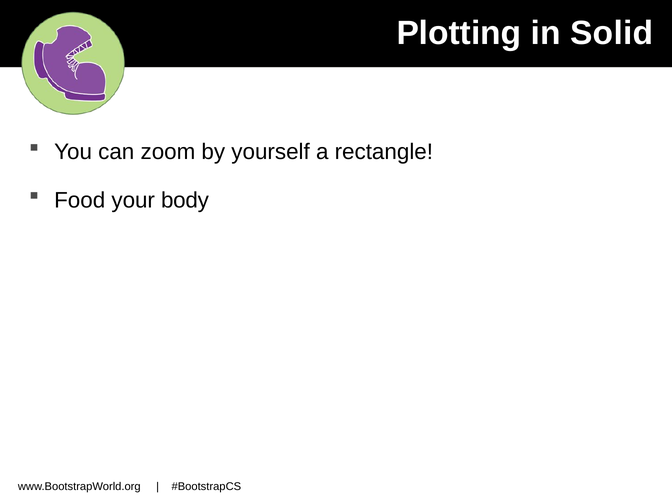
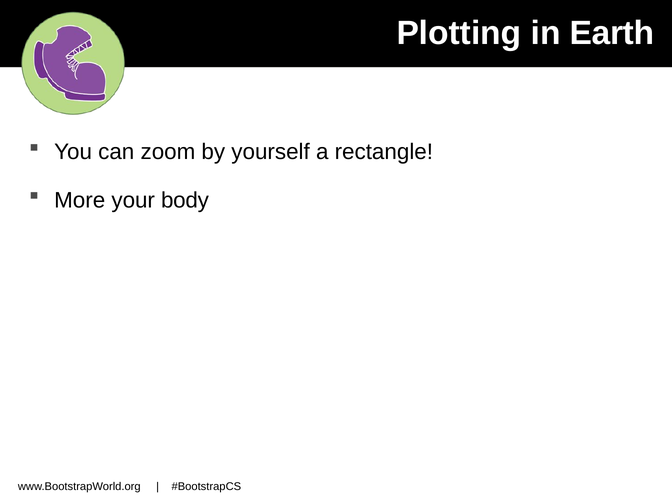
Solid: Solid -> Earth
Food: Food -> More
